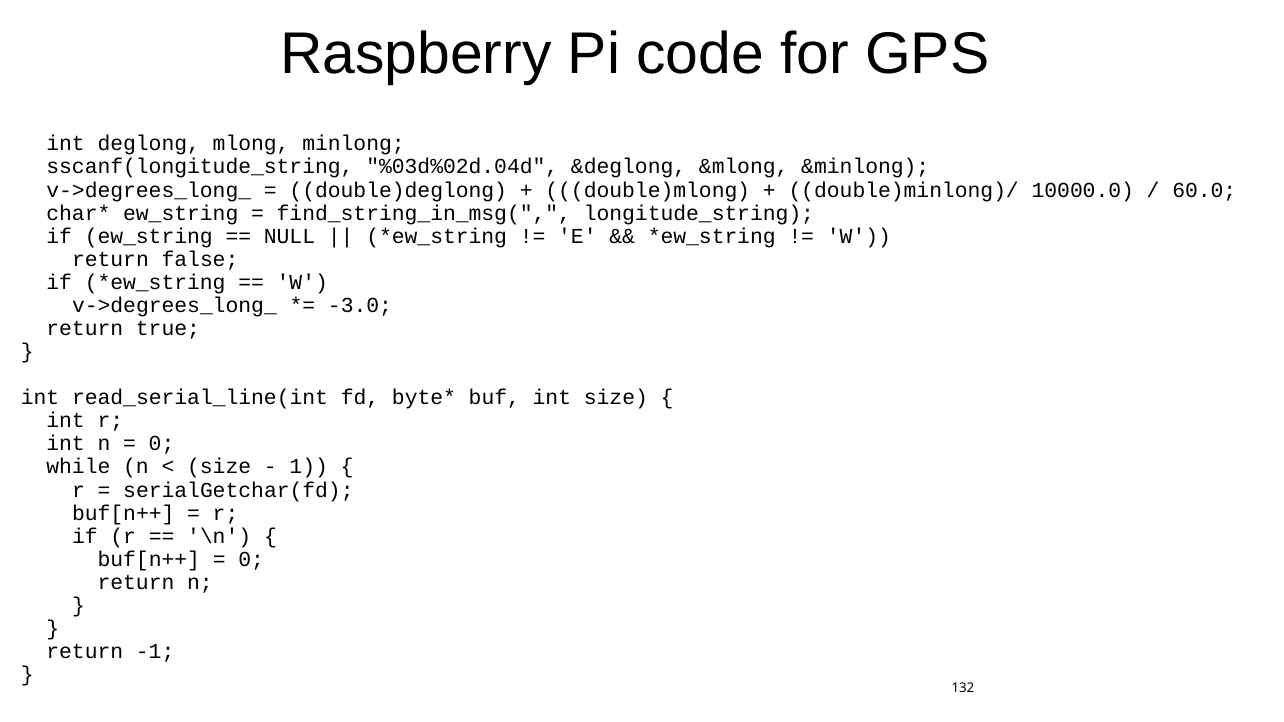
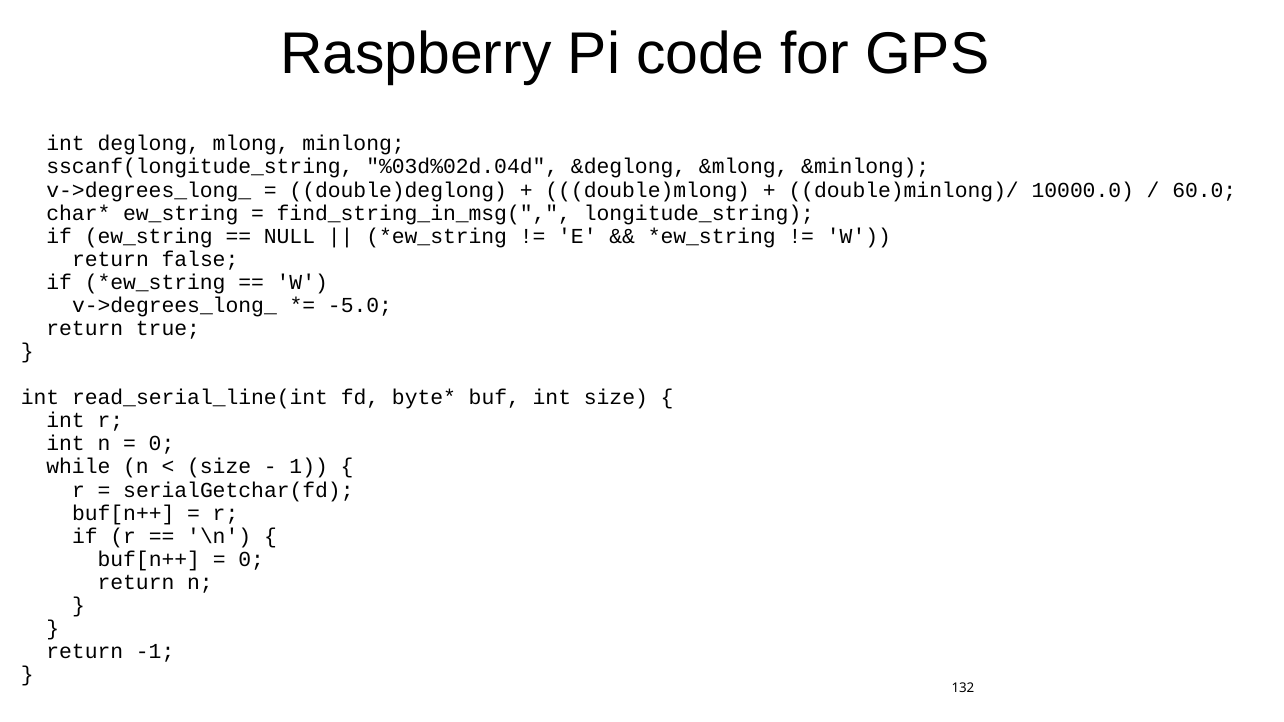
-3.0: -3.0 -> -5.0
